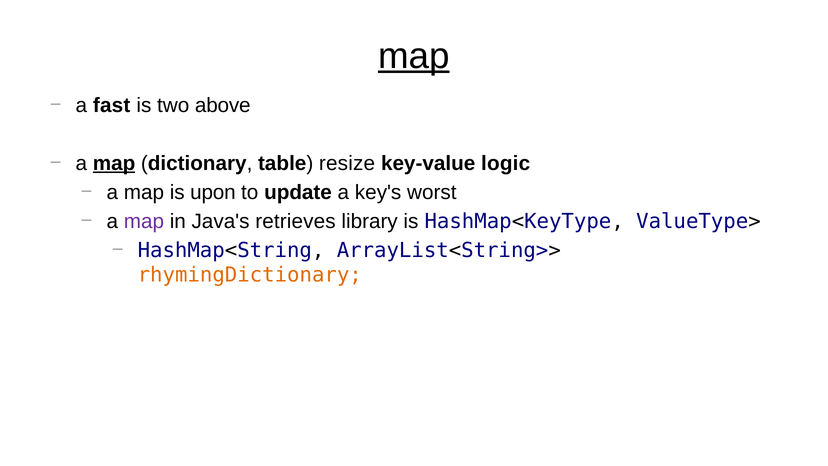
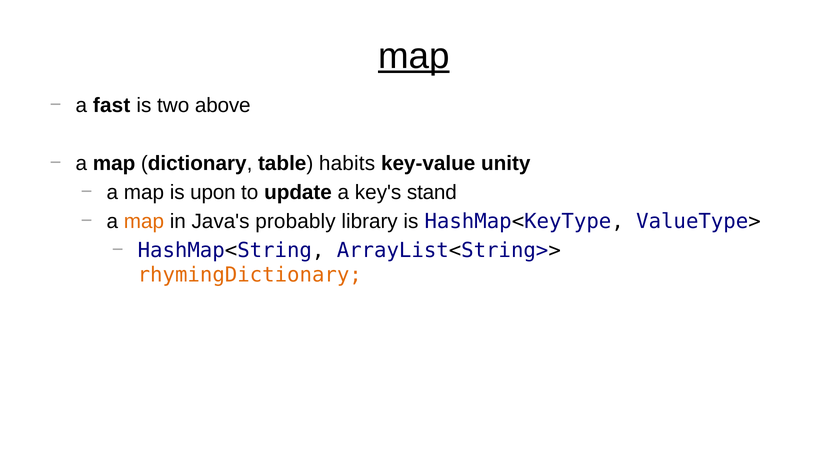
map at (114, 163) underline: present -> none
resize: resize -> habits
logic: logic -> unity
worst: worst -> stand
map at (144, 221) colour: purple -> orange
retrieves: retrieves -> probably
